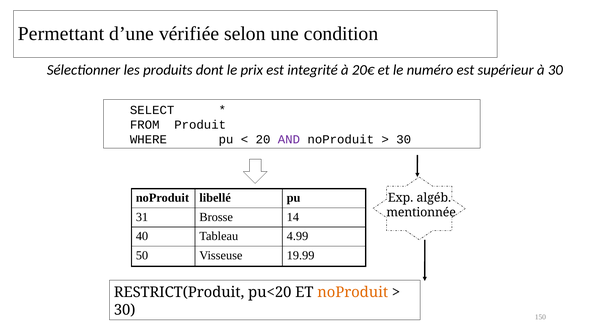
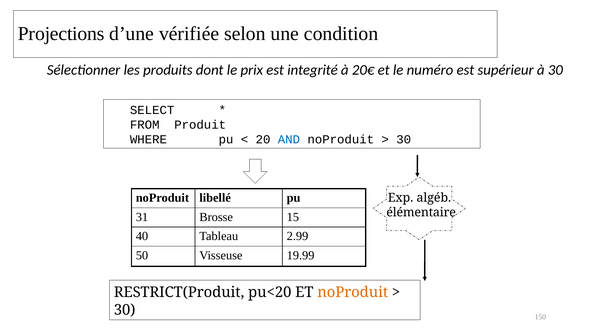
Permettant: Permettant -> Projections
AND colour: purple -> blue
mentionnée: mentionnée -> élémentaire
14: 14 -> 15
4.99: 4.99 -> 2.99
